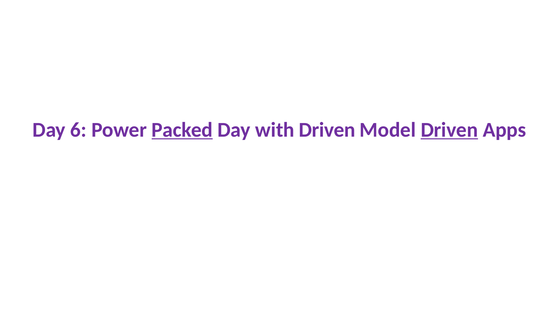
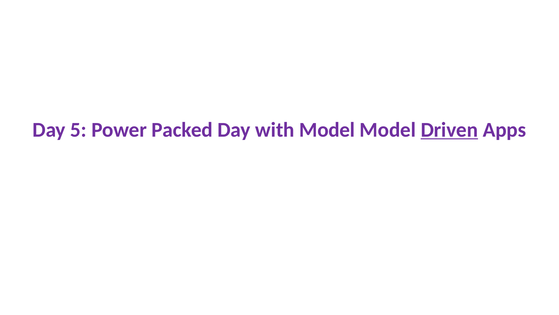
6: 6 -> 5
Packed underline: present -> none
with Driven: Driven -> Model
